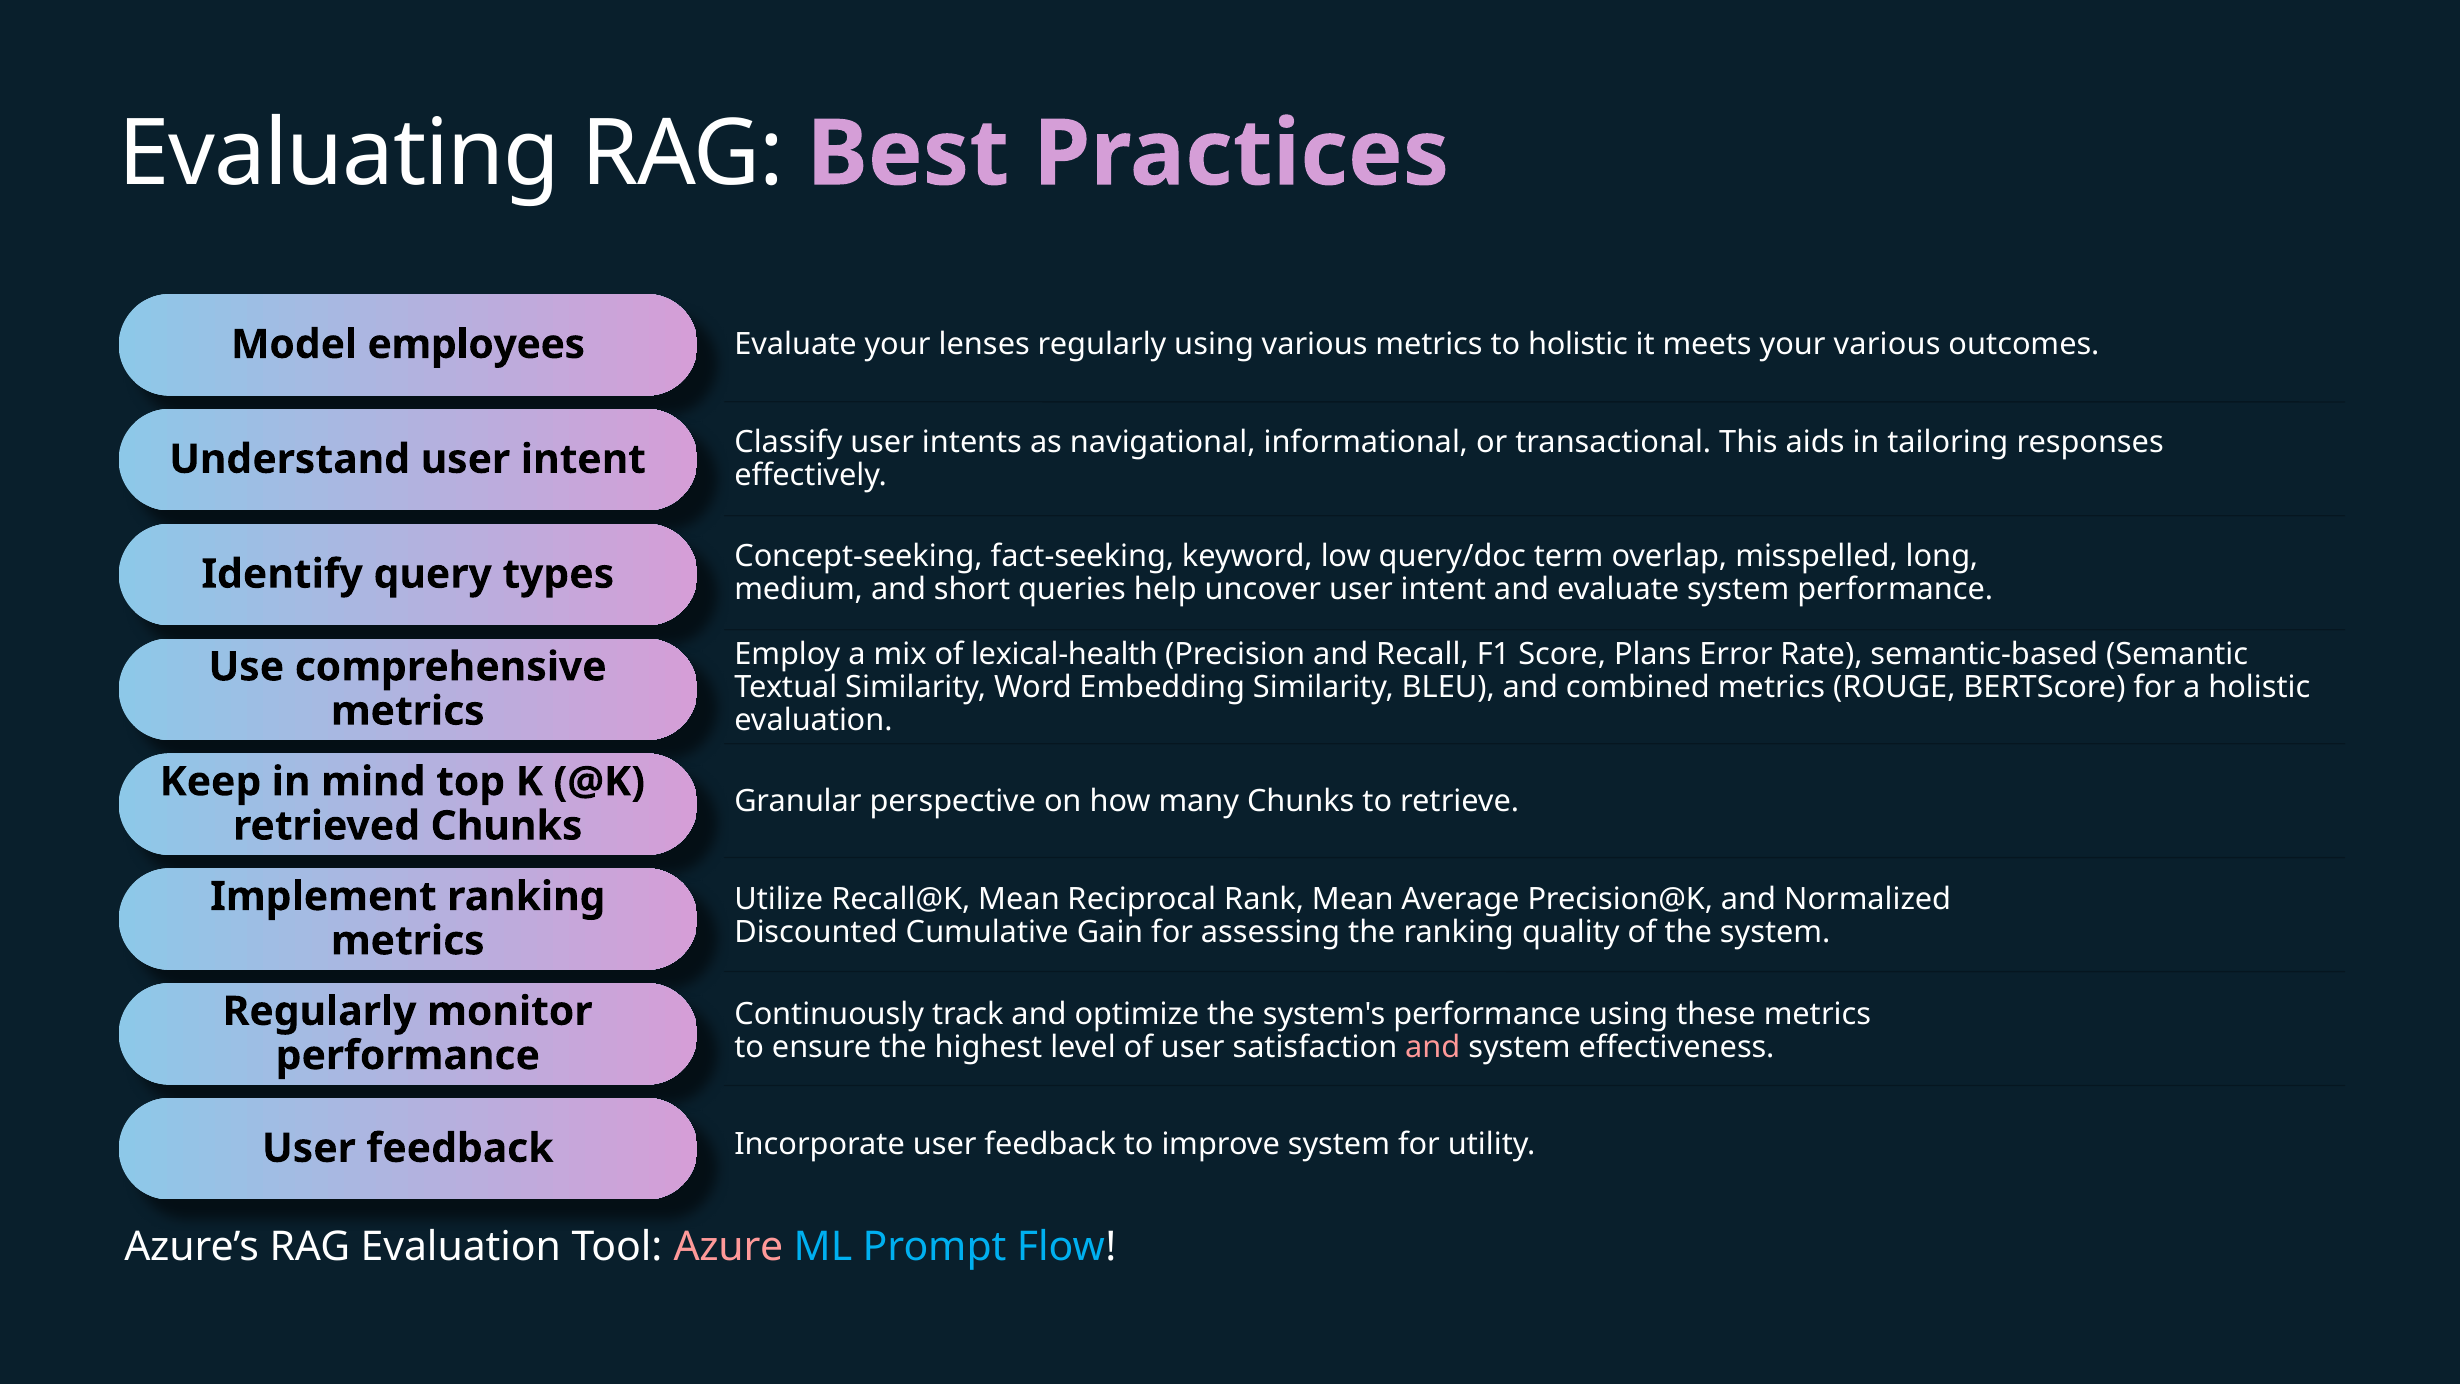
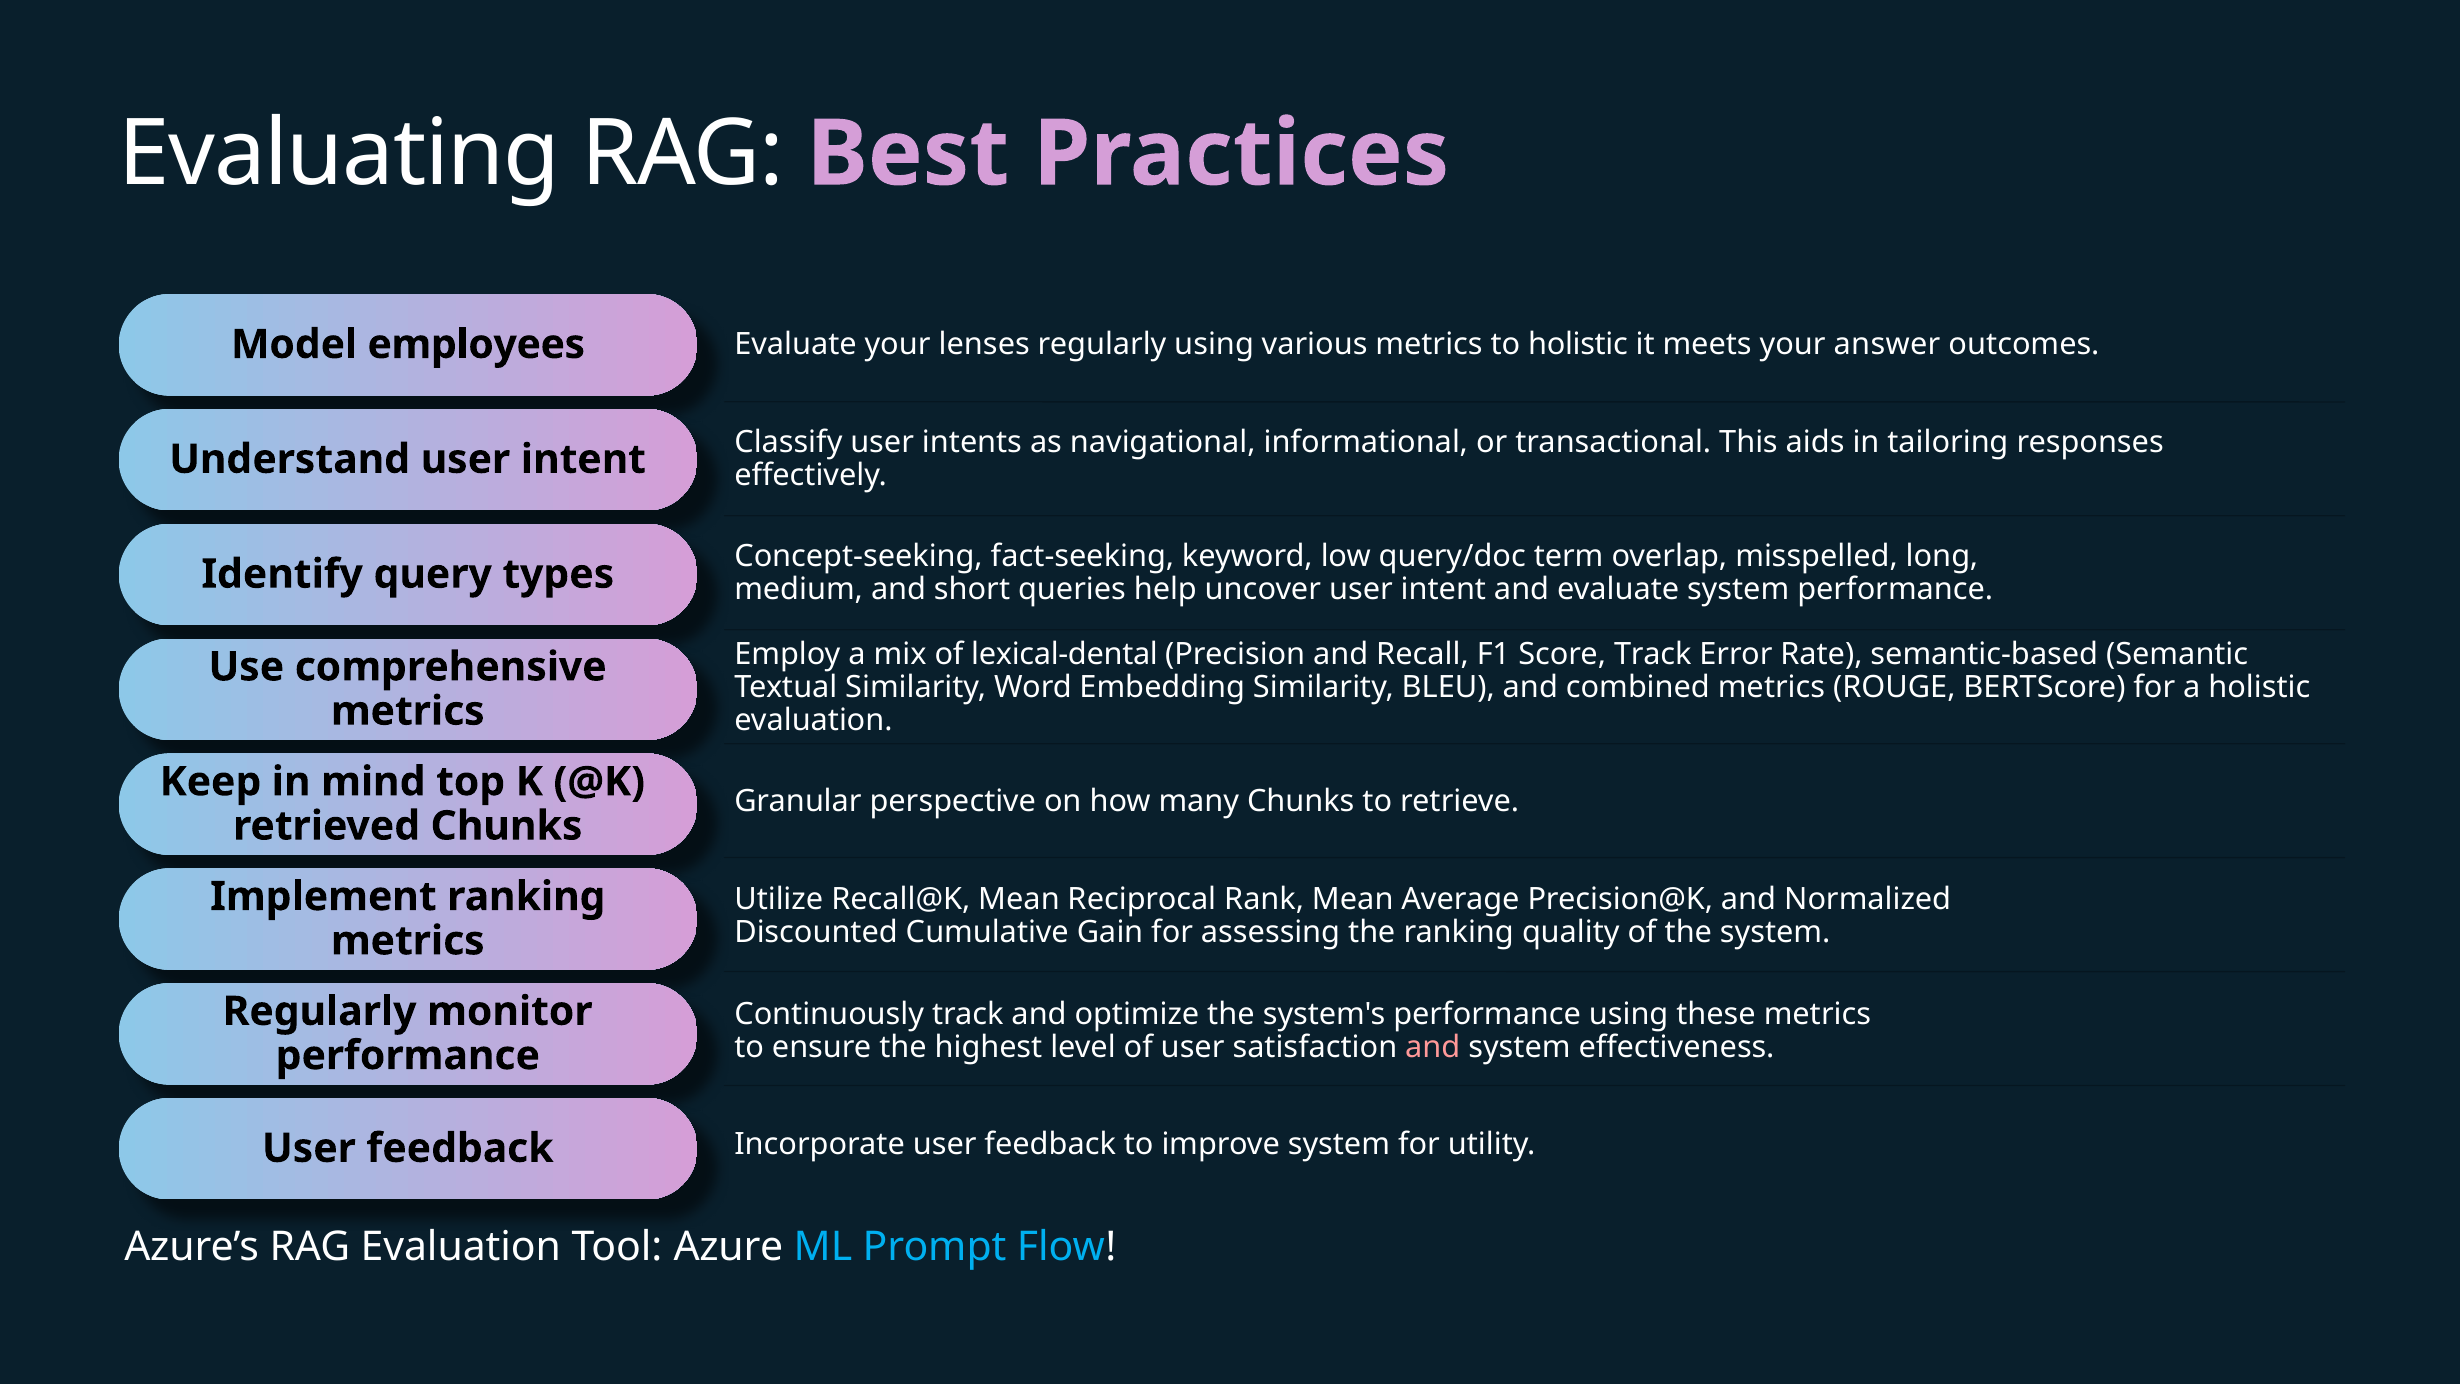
your various: various -> answer
lexical-health: lexical-health -> lexical-dental
Score Plans: Plans -> Track
Azure colour: pink -> white
